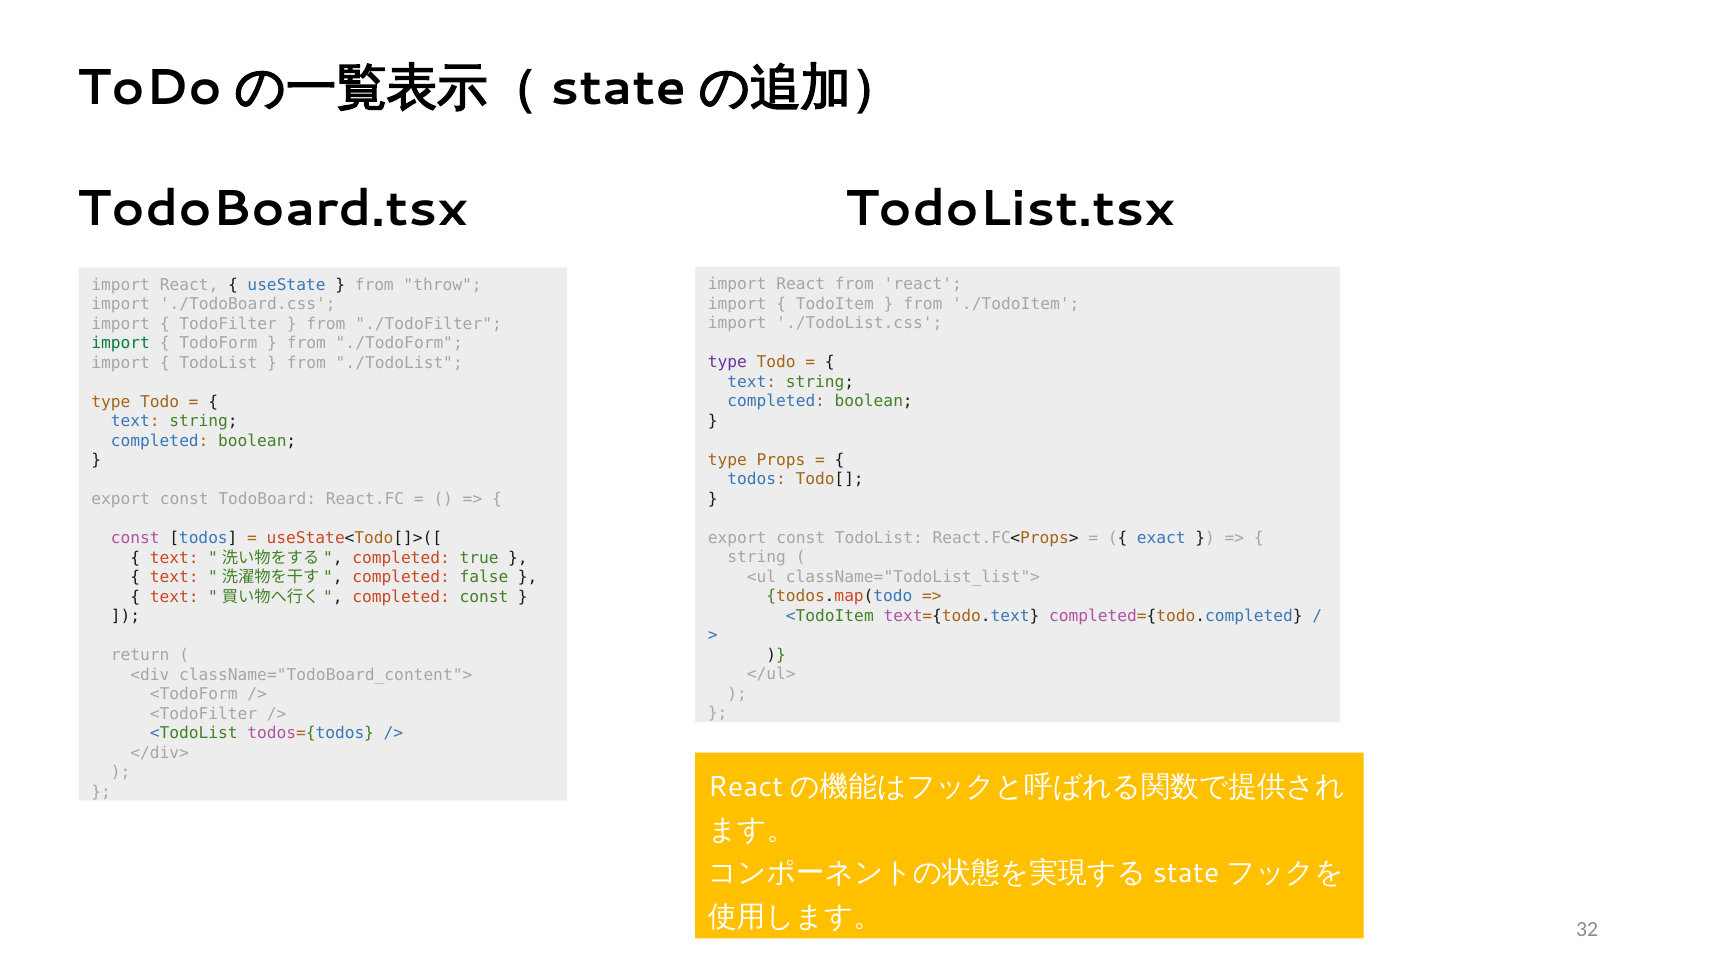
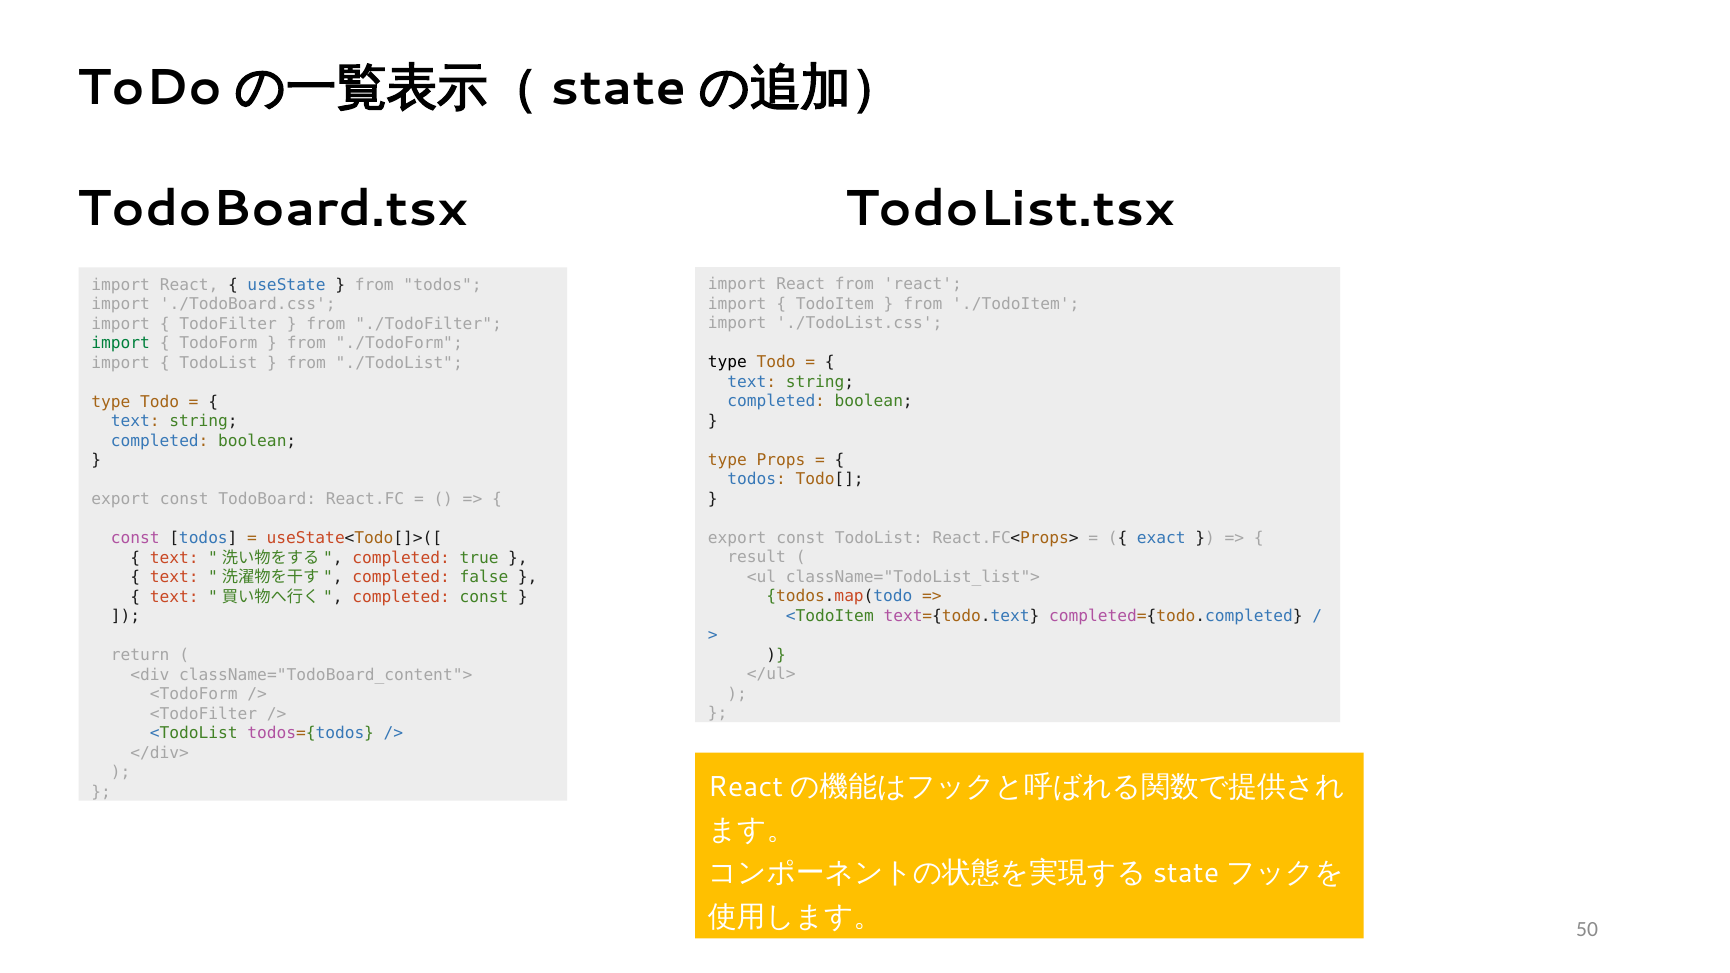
from throw: throw -> todos
type at (727, 362) colour: purple -> black
string at (757, 558): string -> result
32: 32 -> 50
